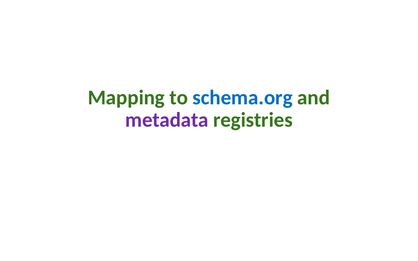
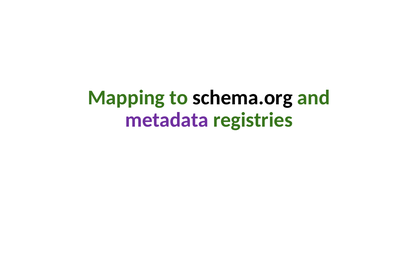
schema.org colour: blue -> black
